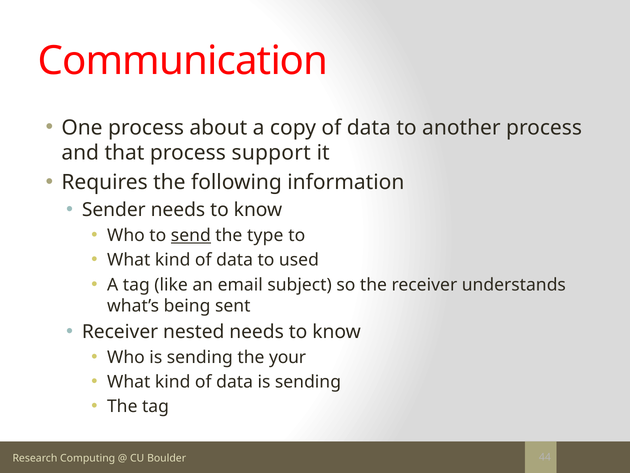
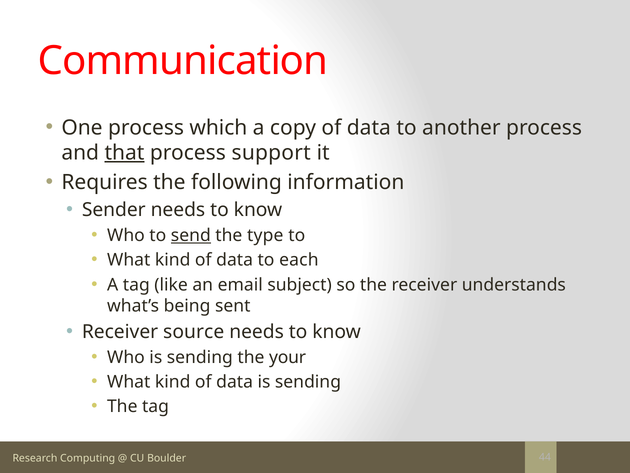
about: about -> which
that underline: none -> present
used: used -> each
nested: nested -> source
